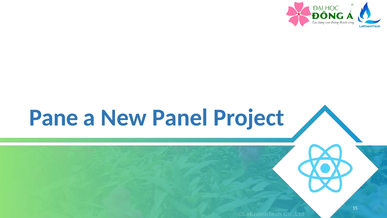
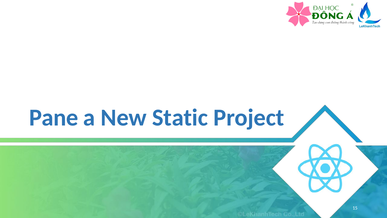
Panel: Panel -> Static
